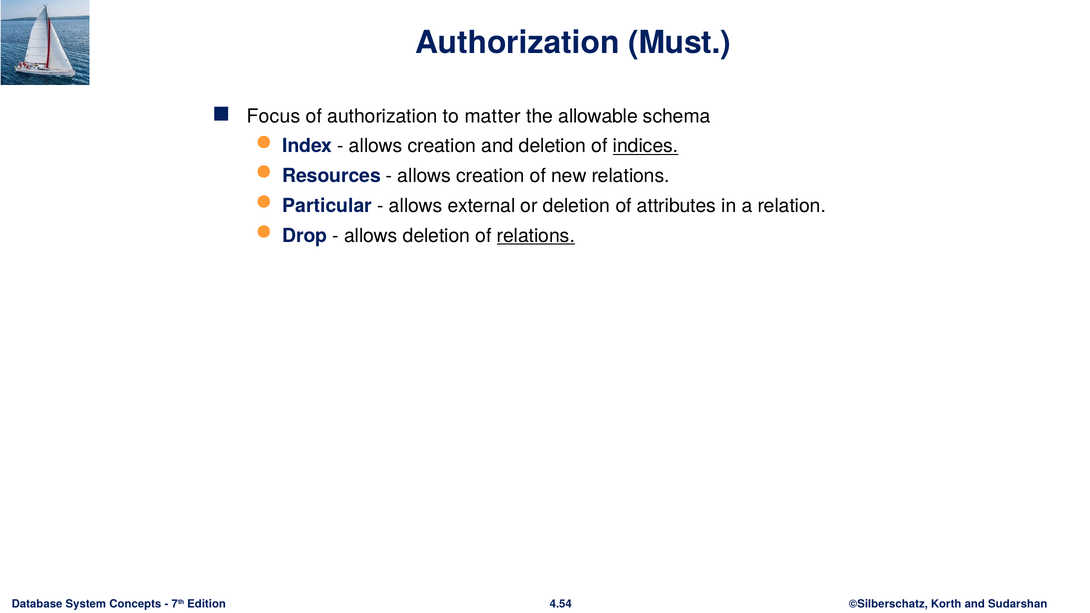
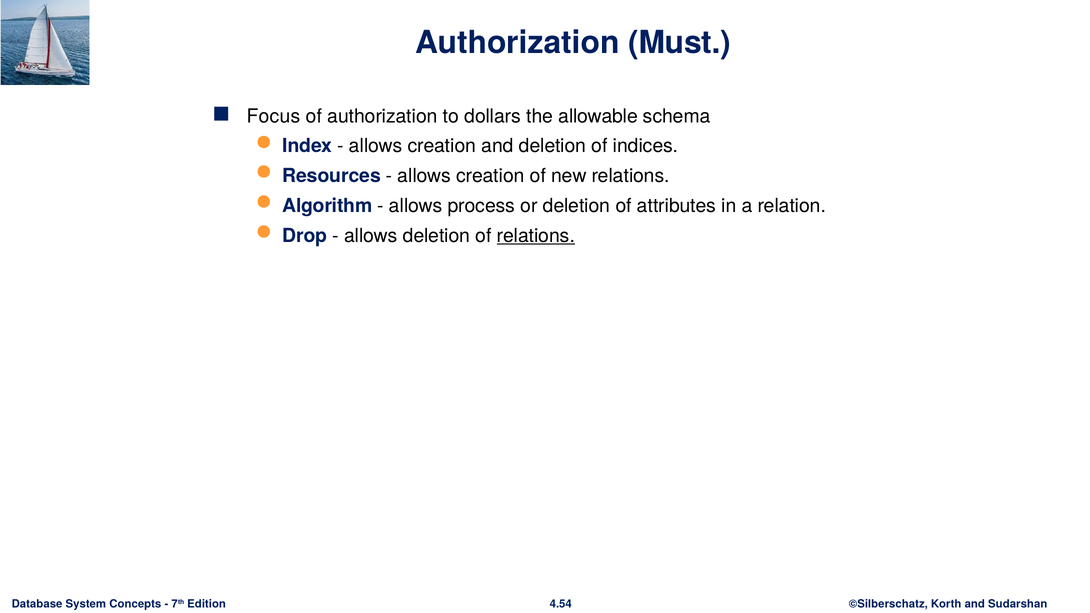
matter: matter -> dollars
indices underline: present -> none
Particular: Particular -> Algorithm
external: external -> process
